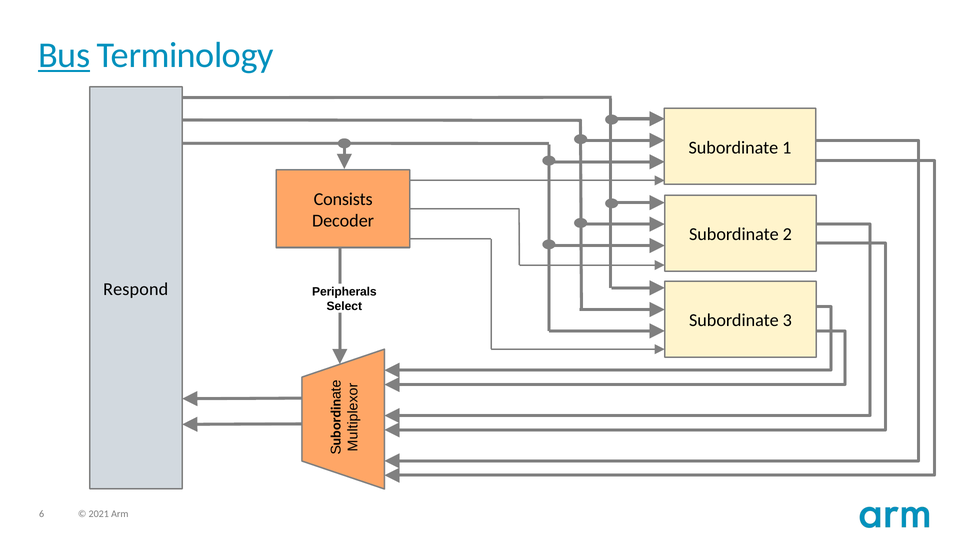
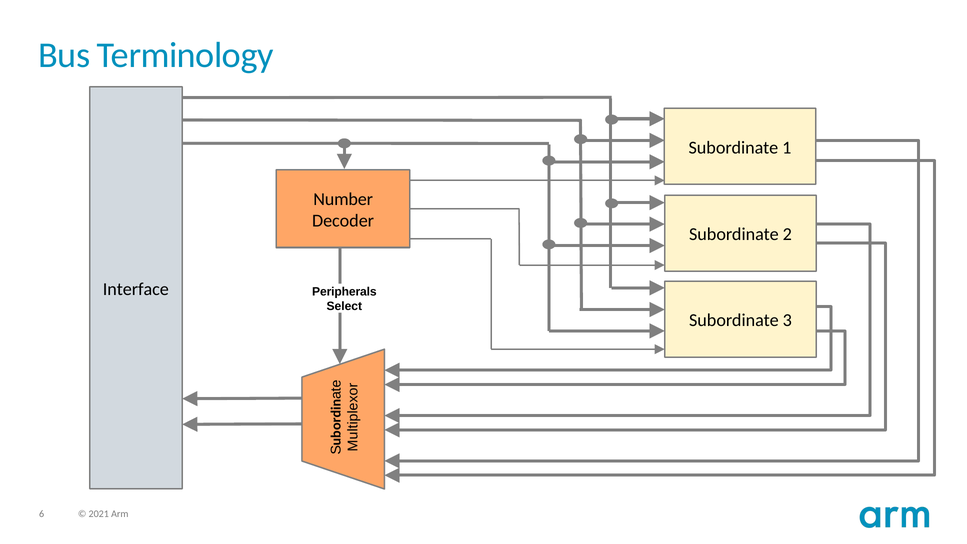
Bus underline: present -> none
Consists: Consists -> Number
Respond: Respond -> Interface
